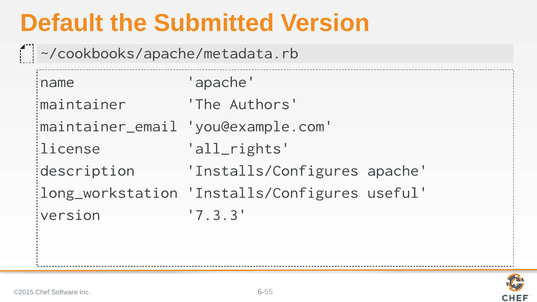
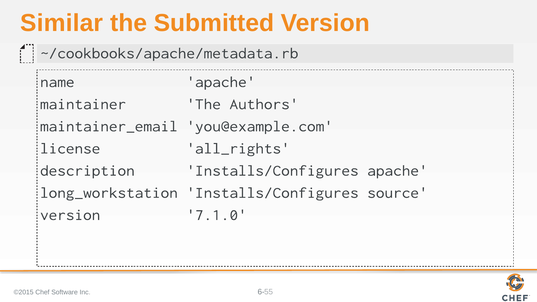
Default: Default -> Similar
useful: useful -> source
7.3.3: 7.3.3 -> 7.1.0
